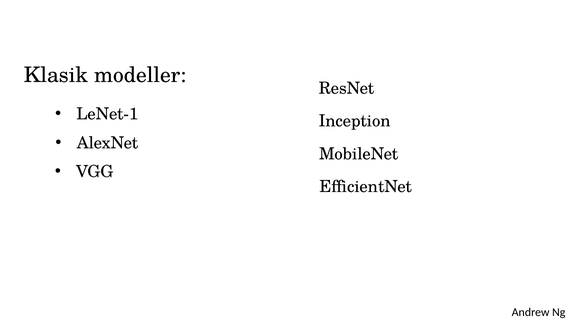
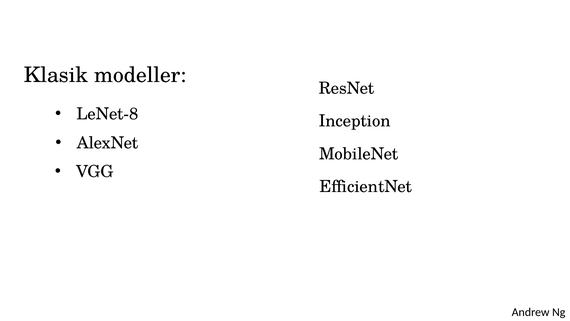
LeNet-1: LeNet-1 -> LeNet-8
